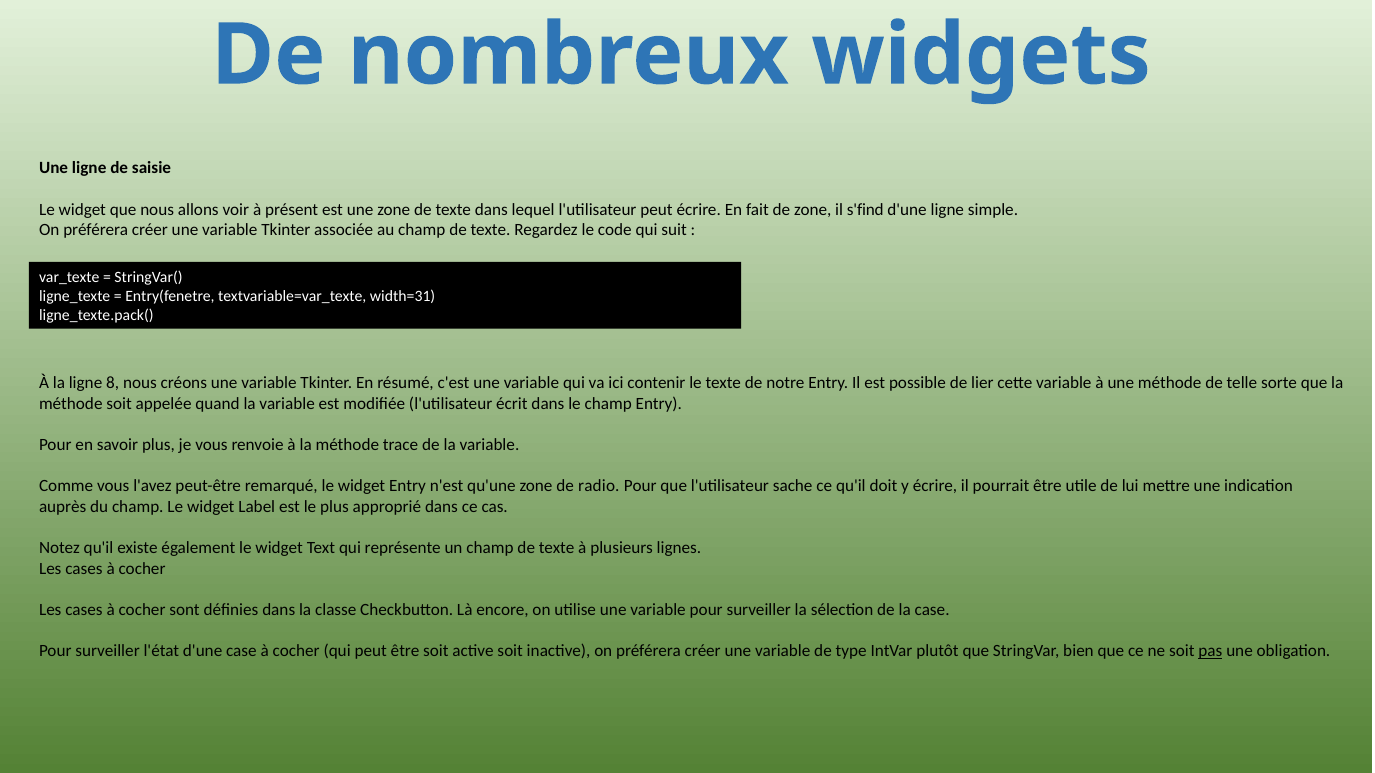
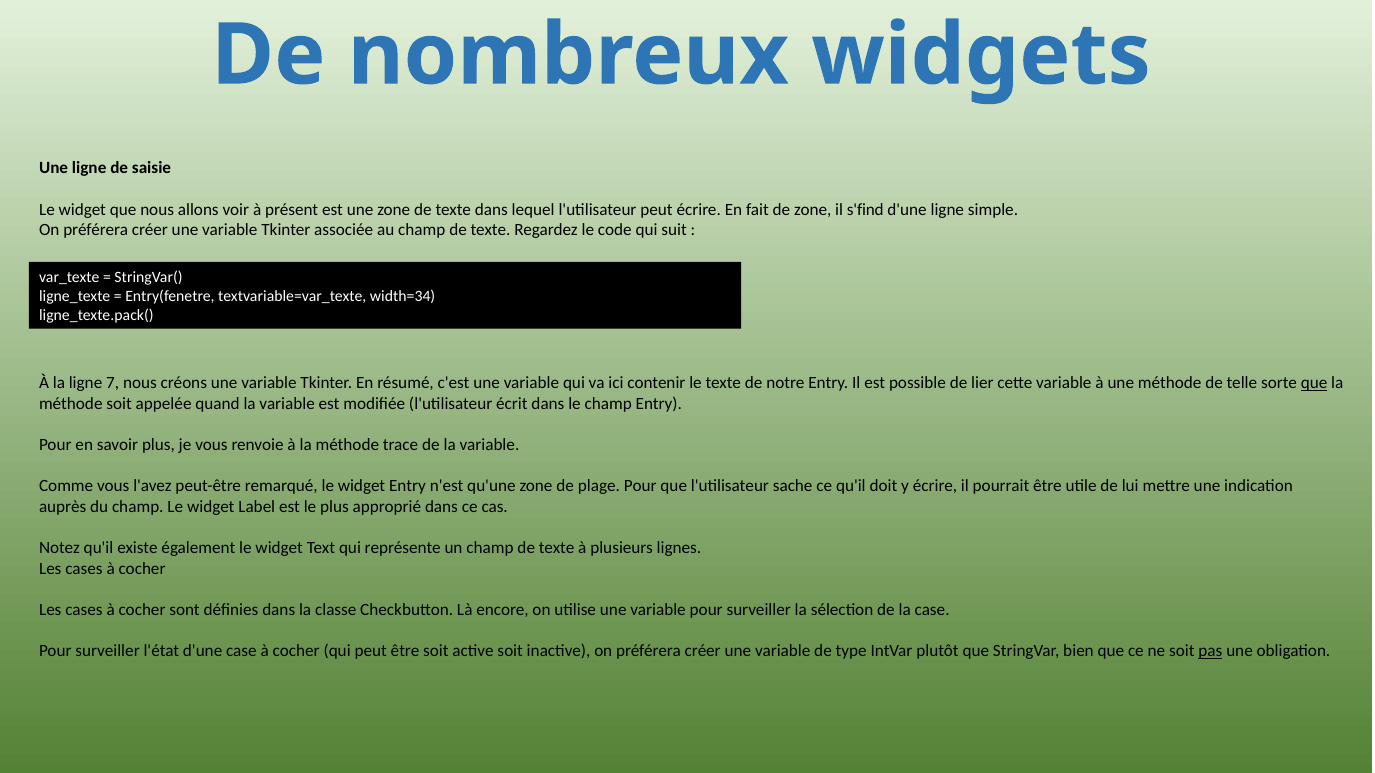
width=31: width=31 -> width=34
8: 8 -> 7
que at (1314, 383) underline: none -> present
radio: radio -> plage
